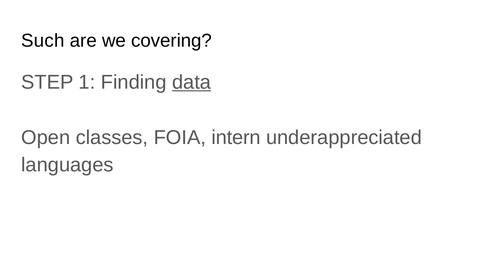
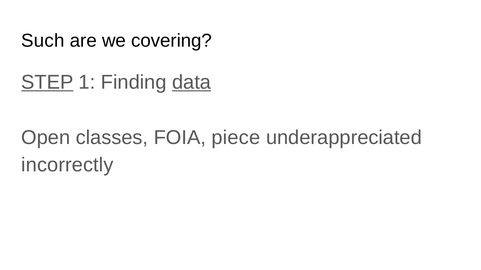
STEP underline: none -> present
intern: intern -> piece
languages: languages -> incorrectly
